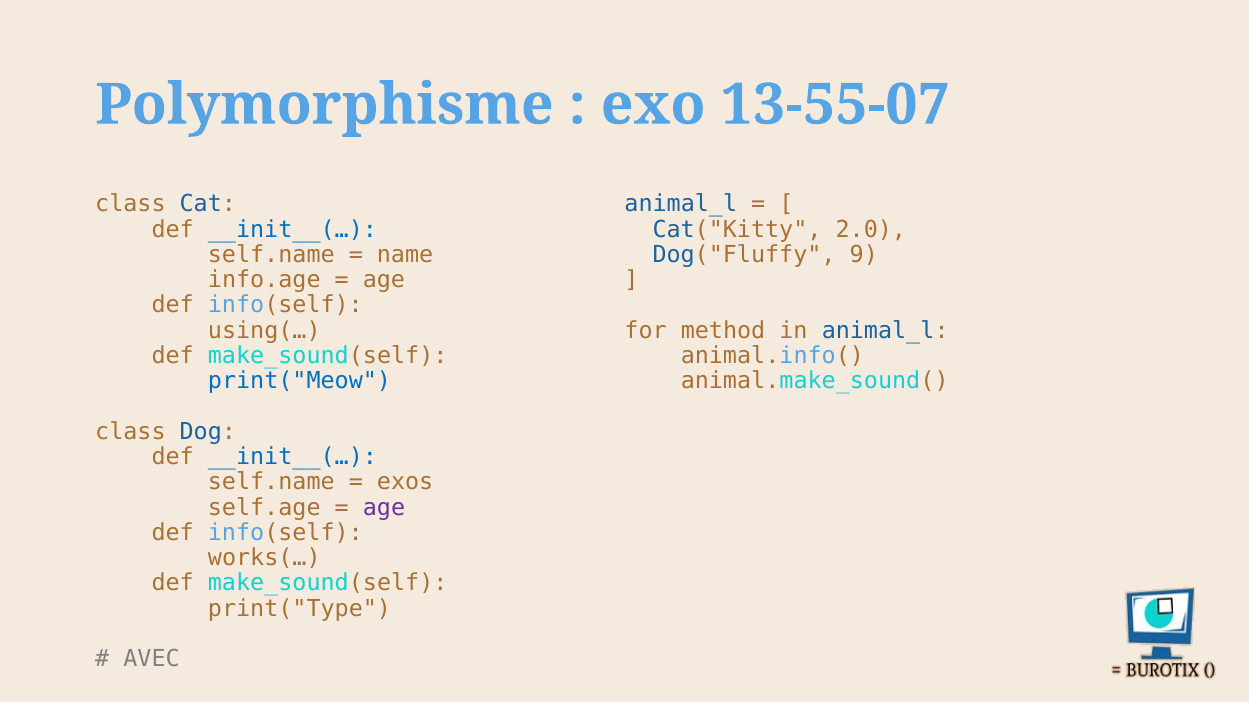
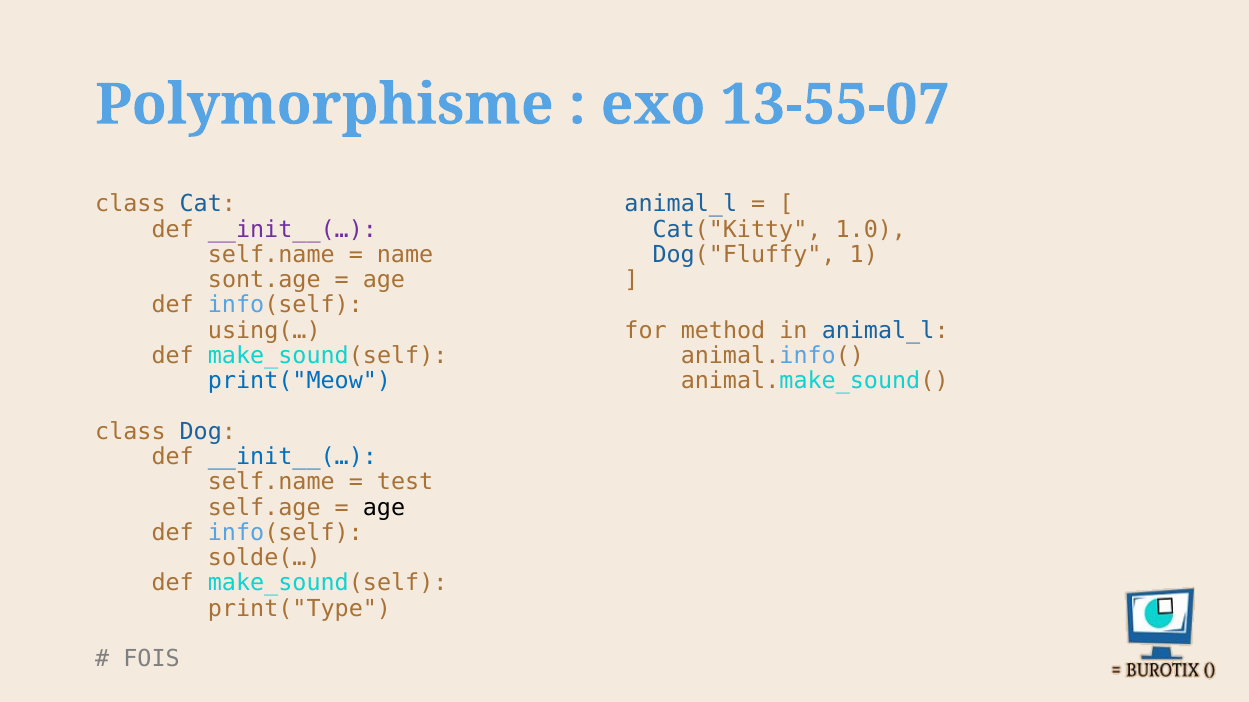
__init__(… at (292, 230) colour: blue -> purple
2.0: 2.0 -> 1.0
9: 9 -> 1
info.age: info.age -> sont.age
exos: exos -> test
age at (384, 508) colour: purple -> black
works(…: works(… -> solde(…
AVEC: AVEC -> FOIS
